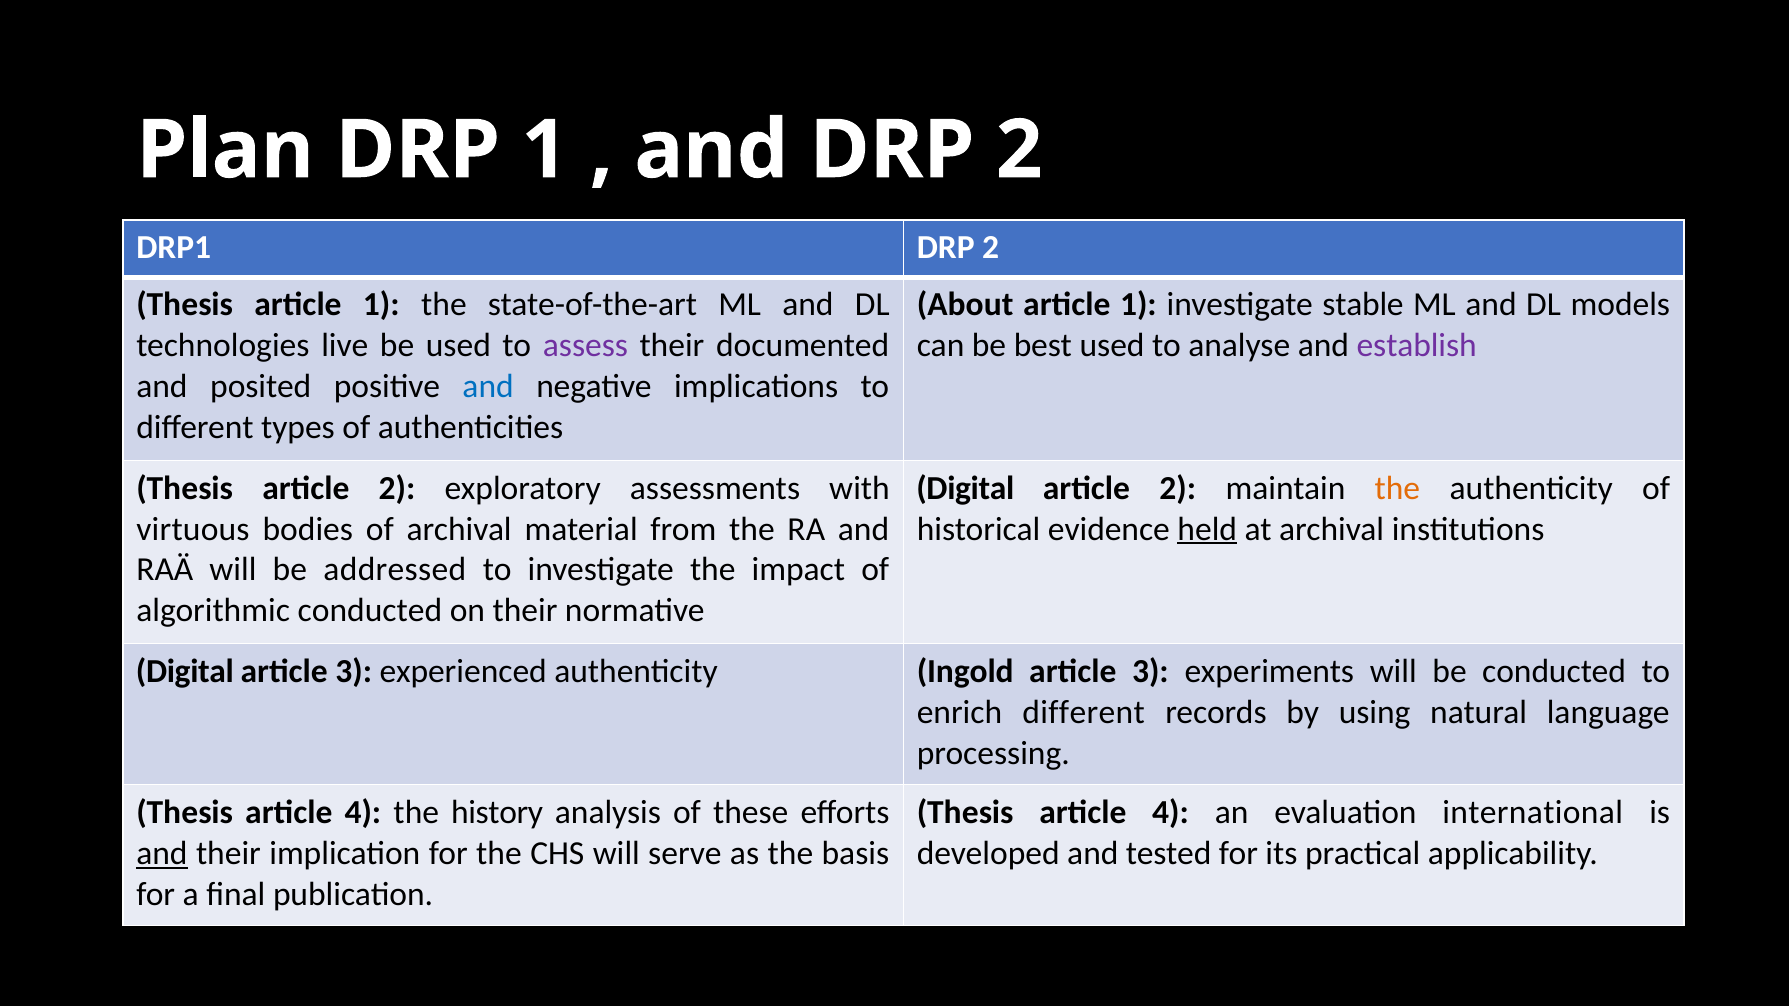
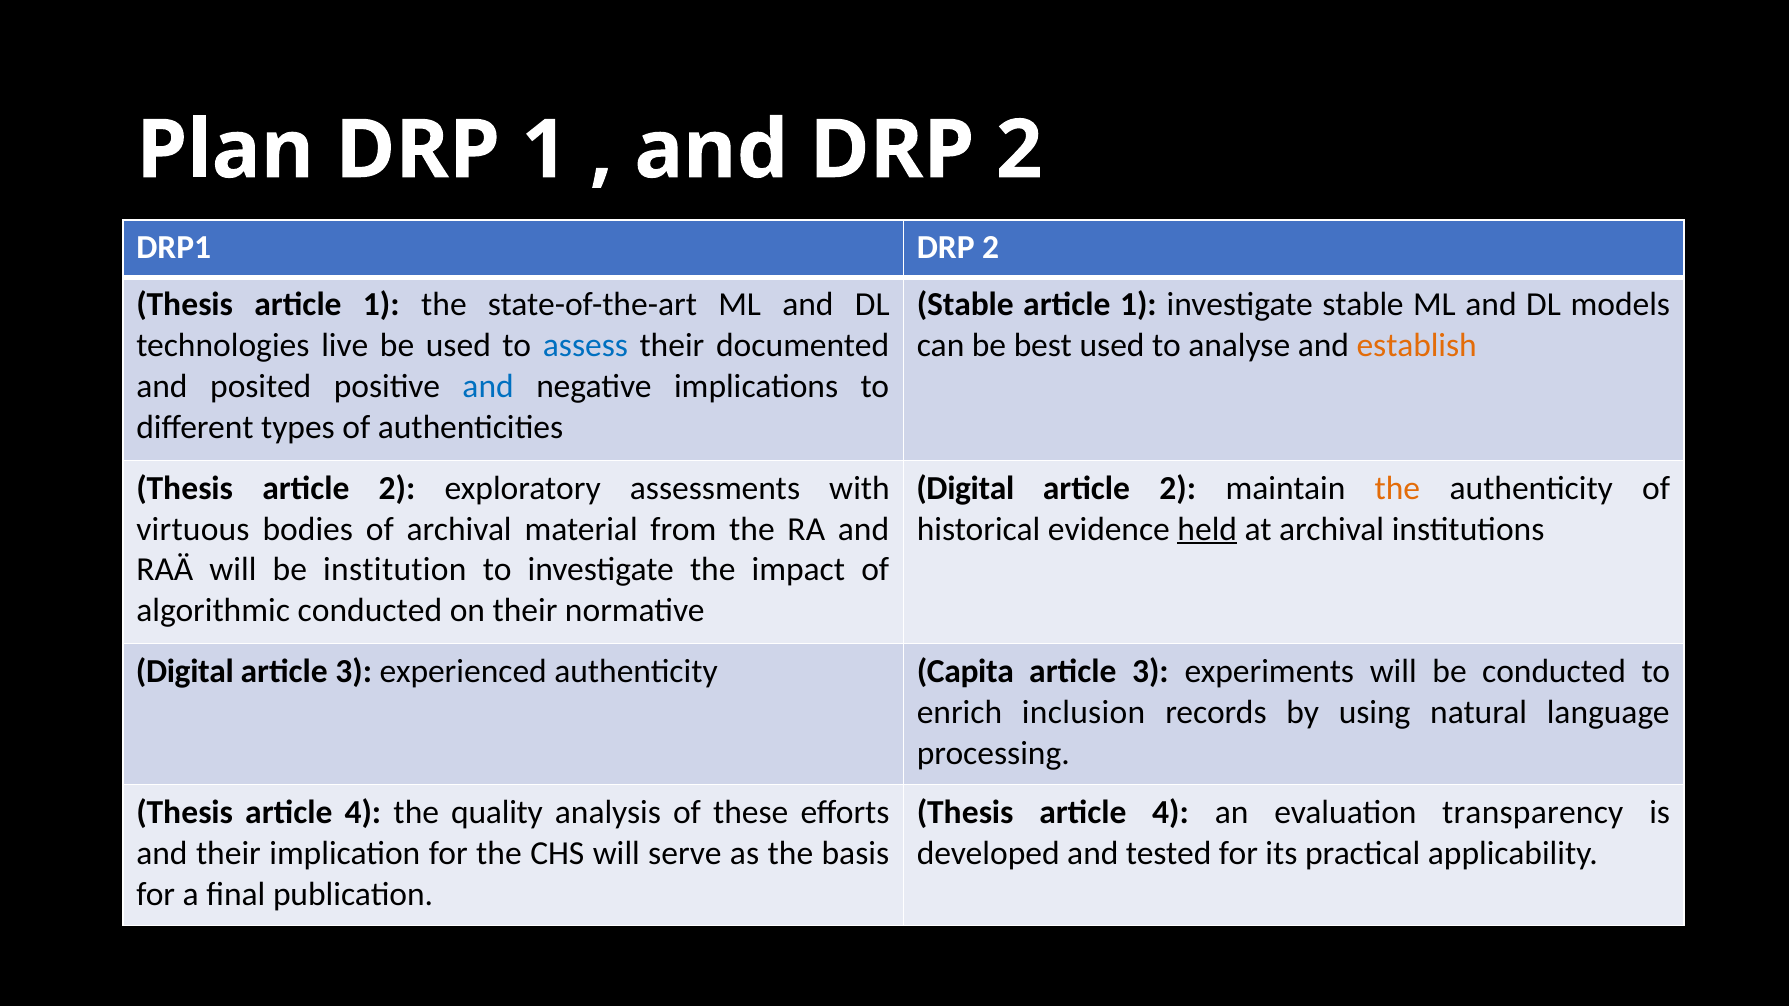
About at (965, 305): About -> Stable
assess colour: purple -> blue
establish colour: purple -> orange
addressed: addressed -> institution
Ingold: Ingold -> Capita
enrich different: different -> inclusion
history: history -> quality
international: international -> transparency
and at (162, 853) underline: present -> none
